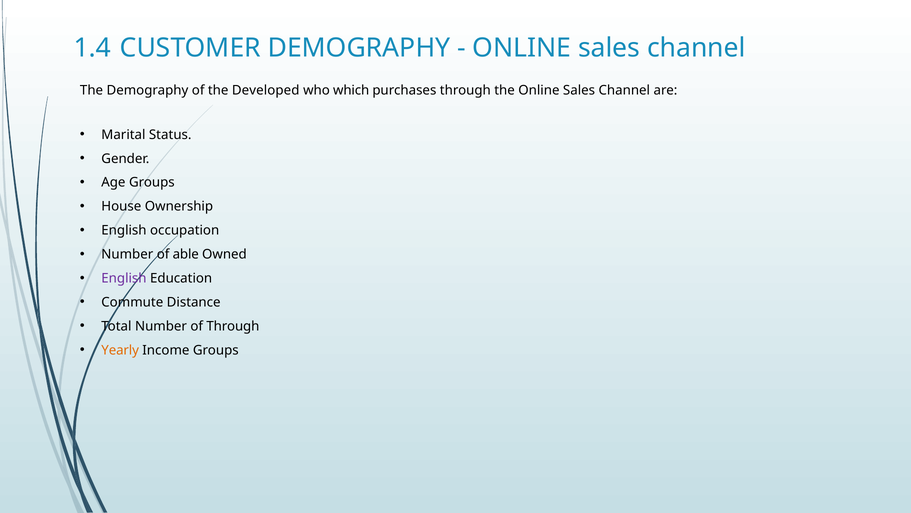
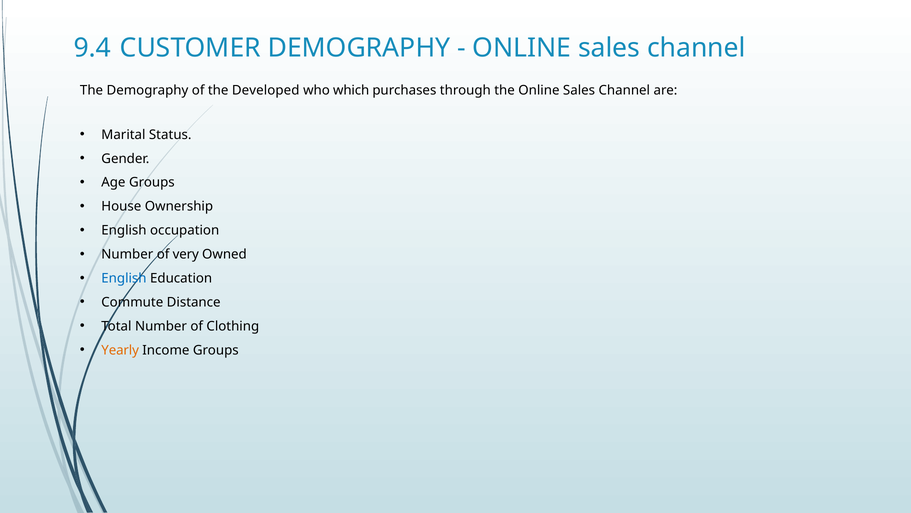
1.4: 1.4 -> 9.4
able: able -> very
English at (124, 278) colour: purple -> blue
of Through: Through -> Clothing
